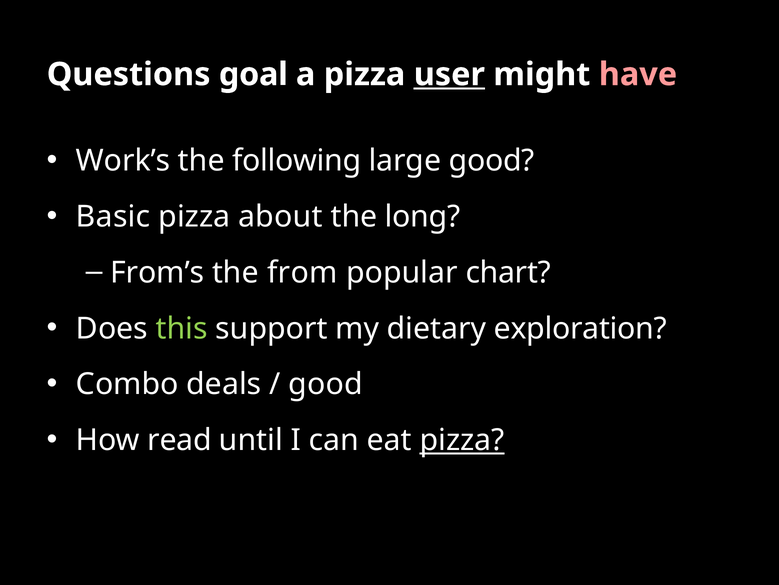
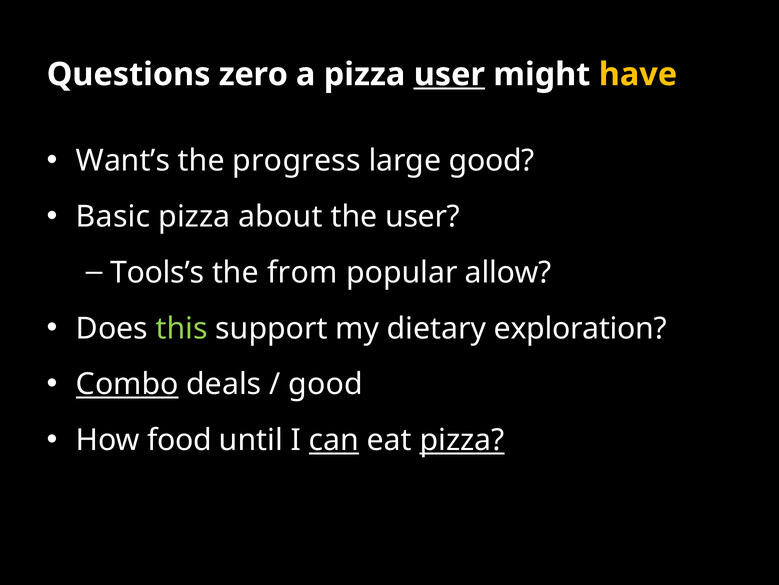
goal: goal -> zero
have colour: pink -> yellow
Work’s: Work’s -> Want’s
following: following -> progress
the long: long -> user
From’s: From’s -> Tools’s
chart: chart -> allow
Combo underline: none -> present
read: read -> food
can underline: none -> present
